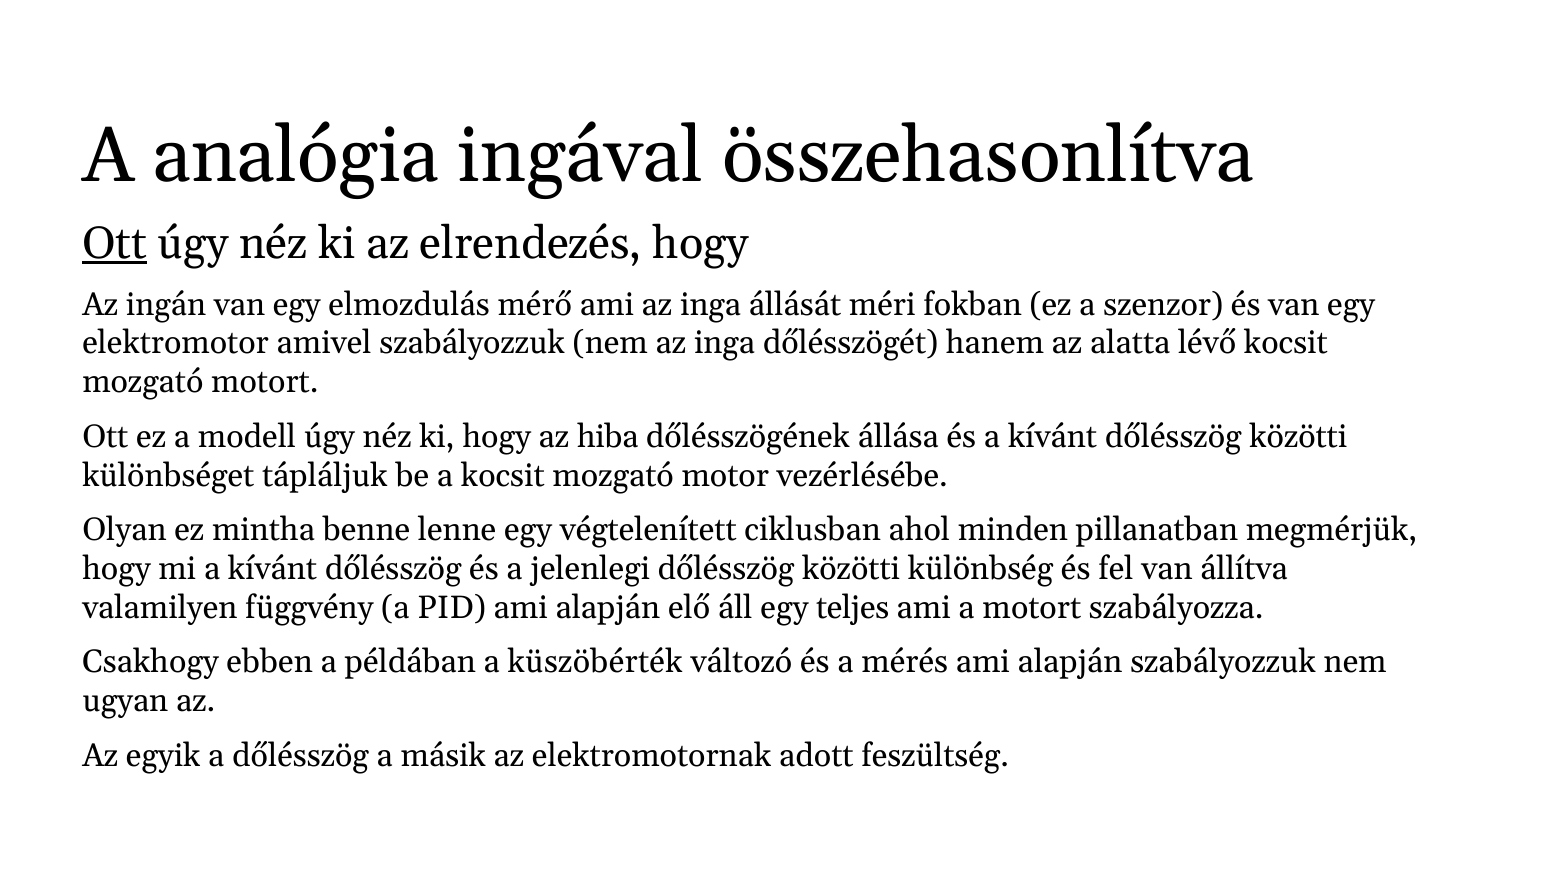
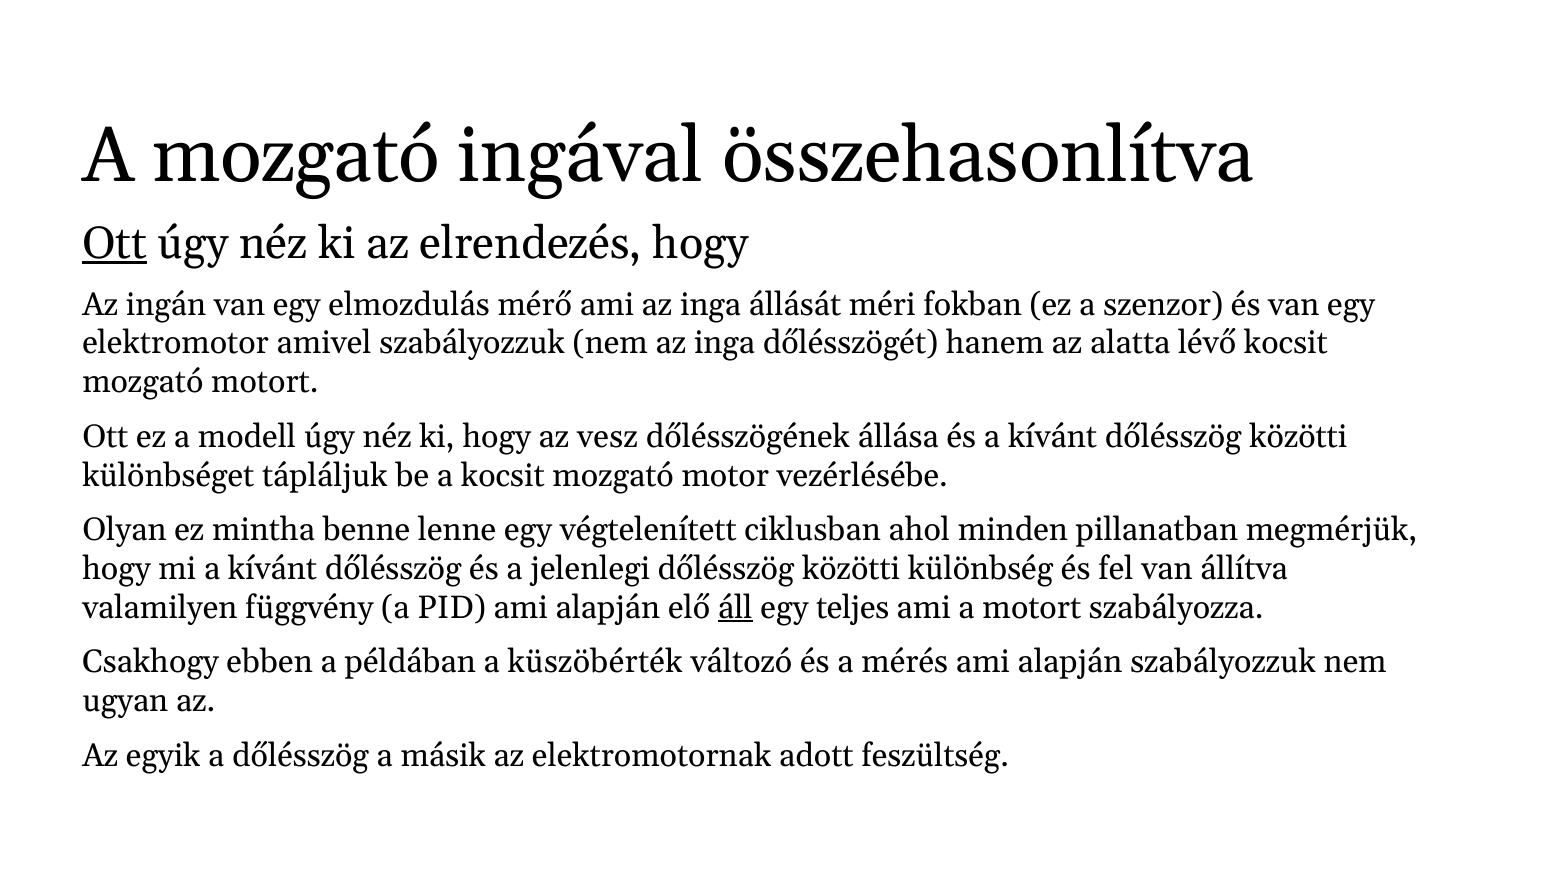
A analógia: analógia -> mozgató
hiba: hiba -> vesz
áll underline: none -> present
